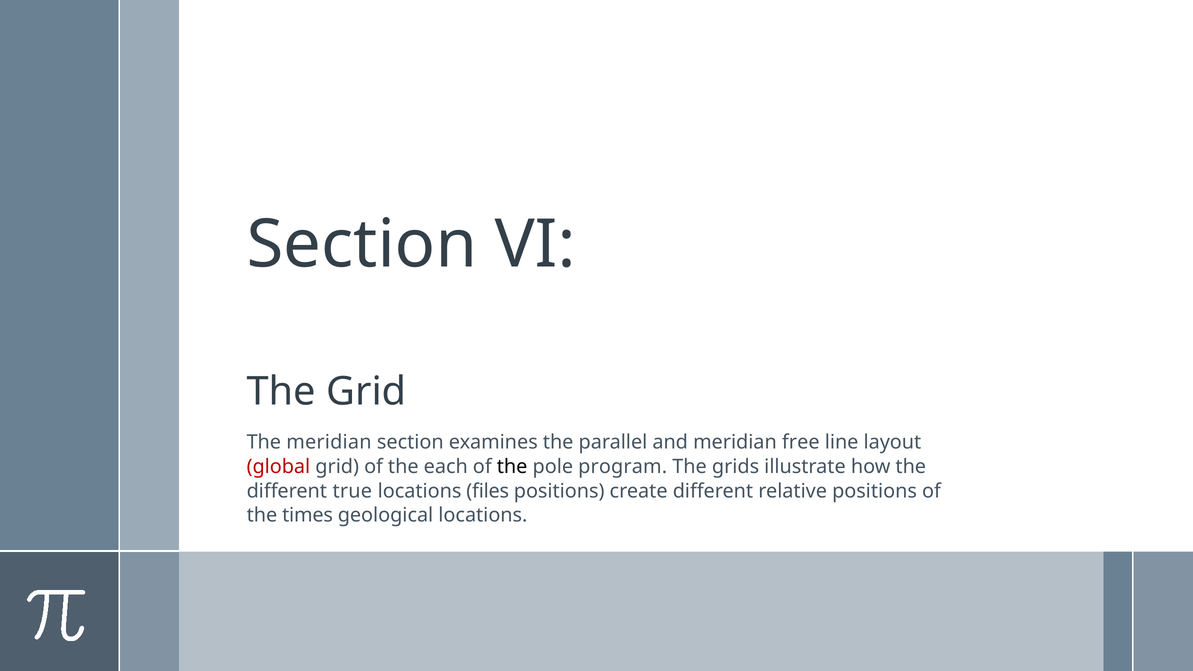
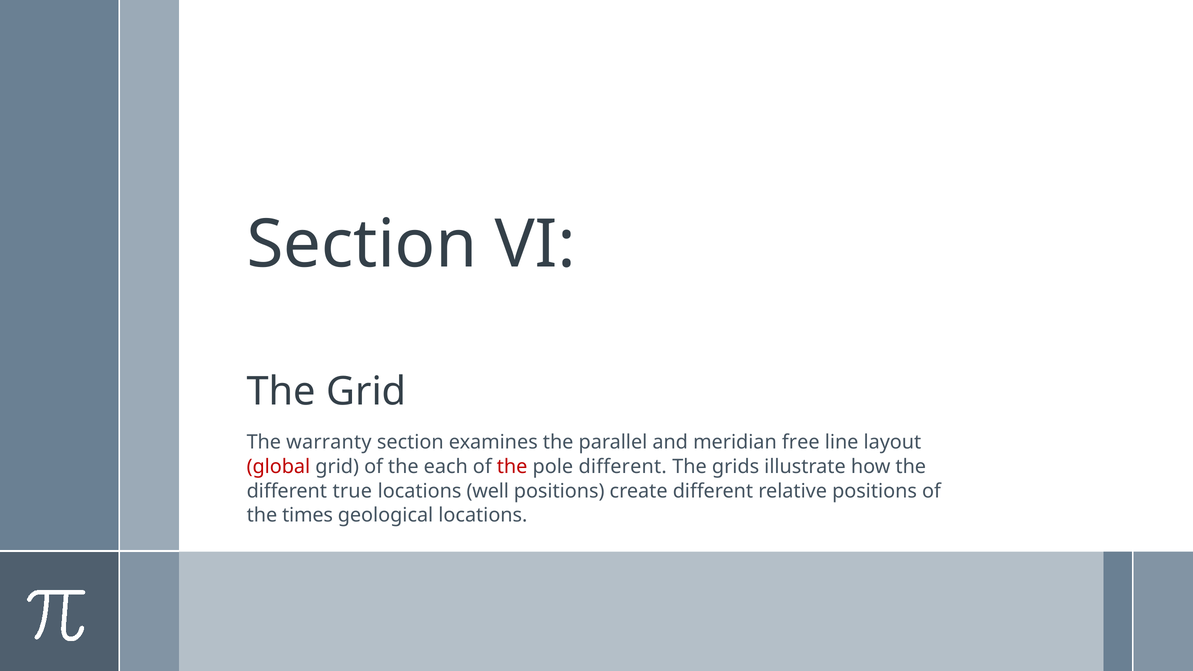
The meridian: meridian -> warranty
the at (512, 467) colour: black -> red
pole program: program -> different
files: files -> well
